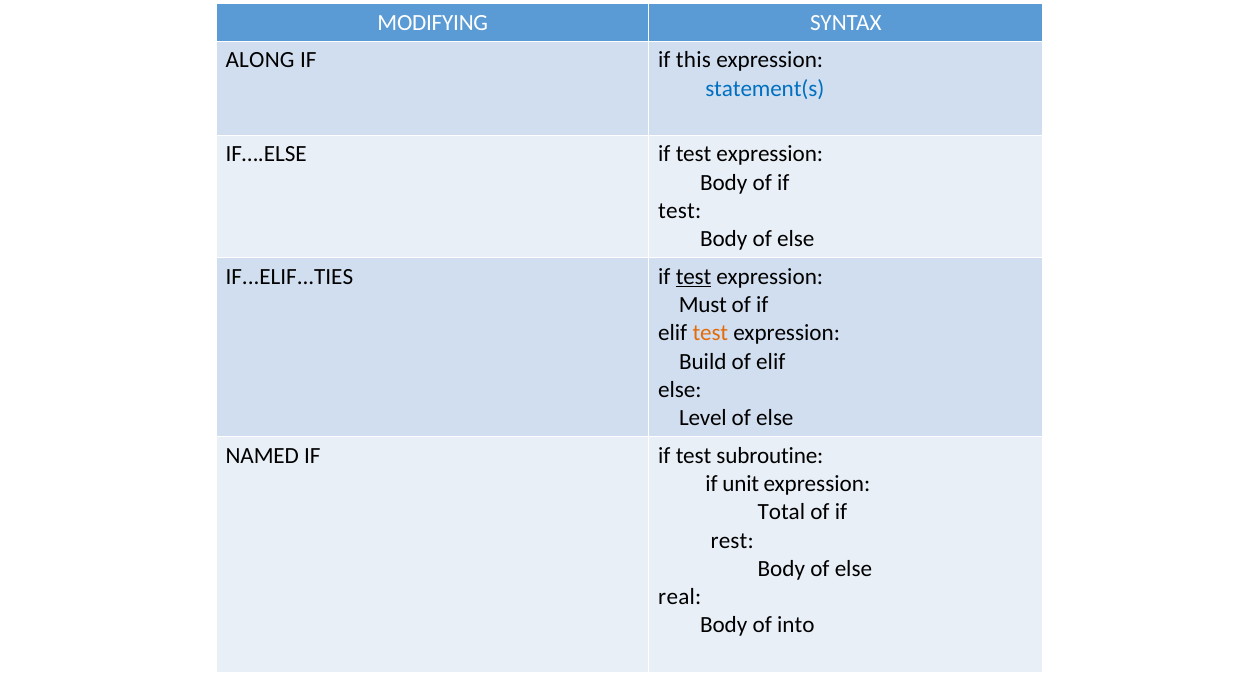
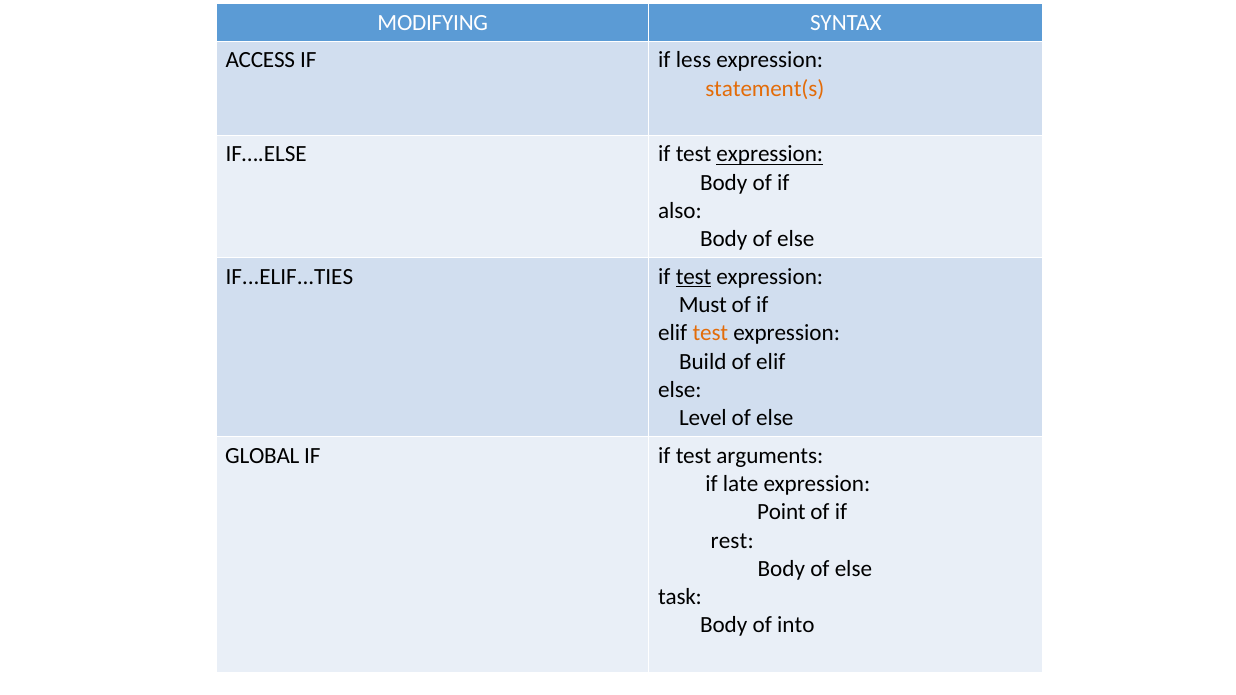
ALONG: ALONG -> ACCESS
this: this -> less
statement(s colour: blue -> orange
expression at (770, 154) underline: none -> present
test at (680, 211): test -> also
NAMED: NAMED -> GLOBAL
subroutine: subroutine -> arguments
unit: unit -> late
Total: Total -> Point
real: real -> task
